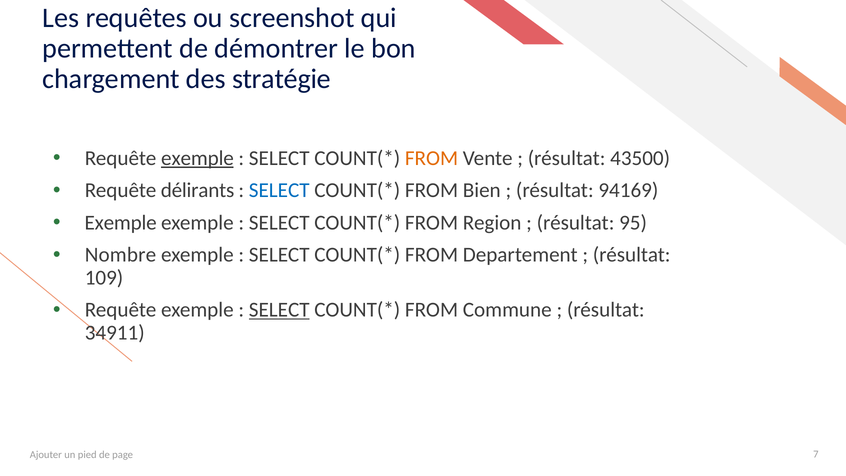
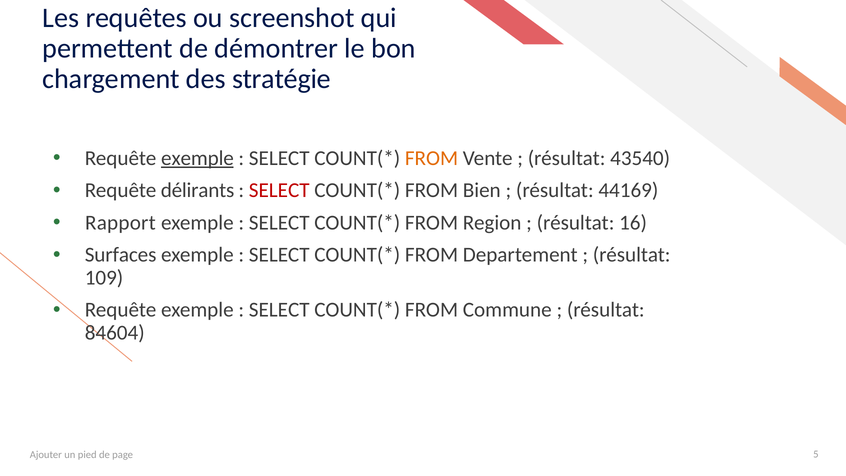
43500: 43500 -> 43540
SELECT at (279, 190) colour: blue -> red
94169: 94169 -> 44169
Exemple at (121, 223): Exemple -> Rapport
95: 95 -> 16
Nombre: Nombre -> Surfaces
SELECT at (279, 310) underline: present -> none
34911: 34911 -> 84604
7: 7 -> 5
